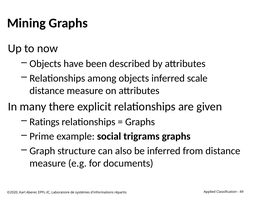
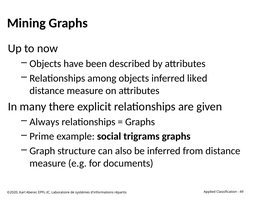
scale: scale -> liked
Ratings: Ratings -> Always
